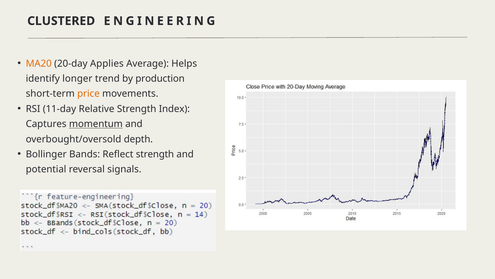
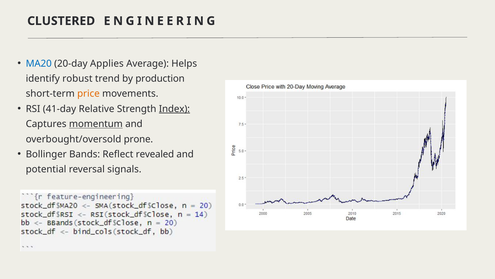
MA20 colour: orange -> blue
longer: longer -> robust
11-day: 11-day -> 41-day
Index underline: none -> present
depth: depth -> prone
Reflect strength: strength -> revealed
